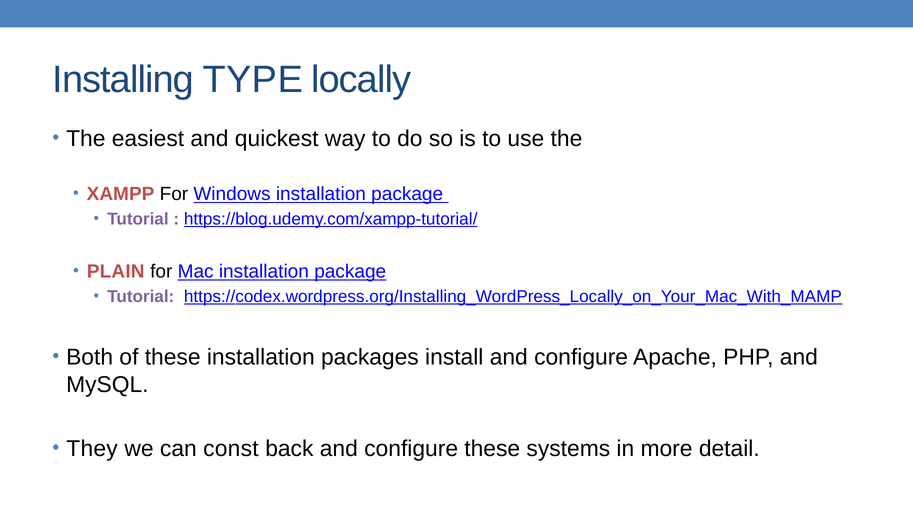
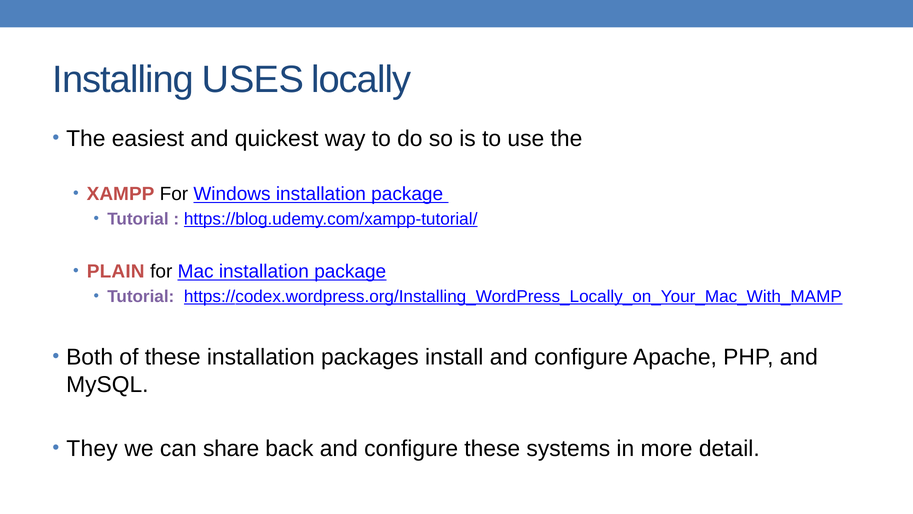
TYPE: TYPE -> USES
const: const -> share
